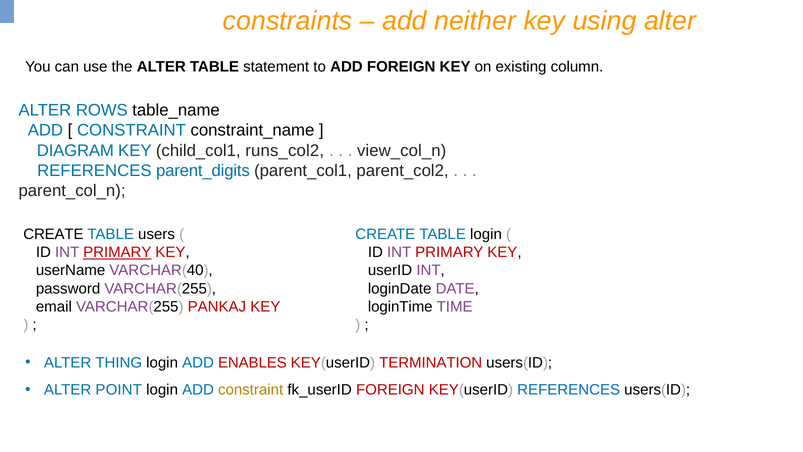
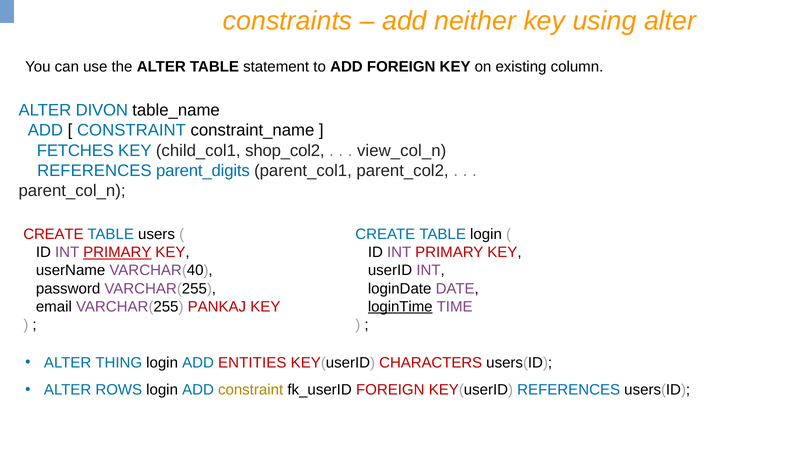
ROWS: ROWS -> DIVON
DIAGRAM: DIAGRAM -> FETCHES
runs_col2: runs_col2 -> shop_col2
CREATE at (53, 234) colour: black -> red
loginTime underline: none -> present
ENABLES: ENABLES -> ENTITIES
TERMINATION: TERMINATION -> CHARACTERS
POINT: POINT -> ROWS
